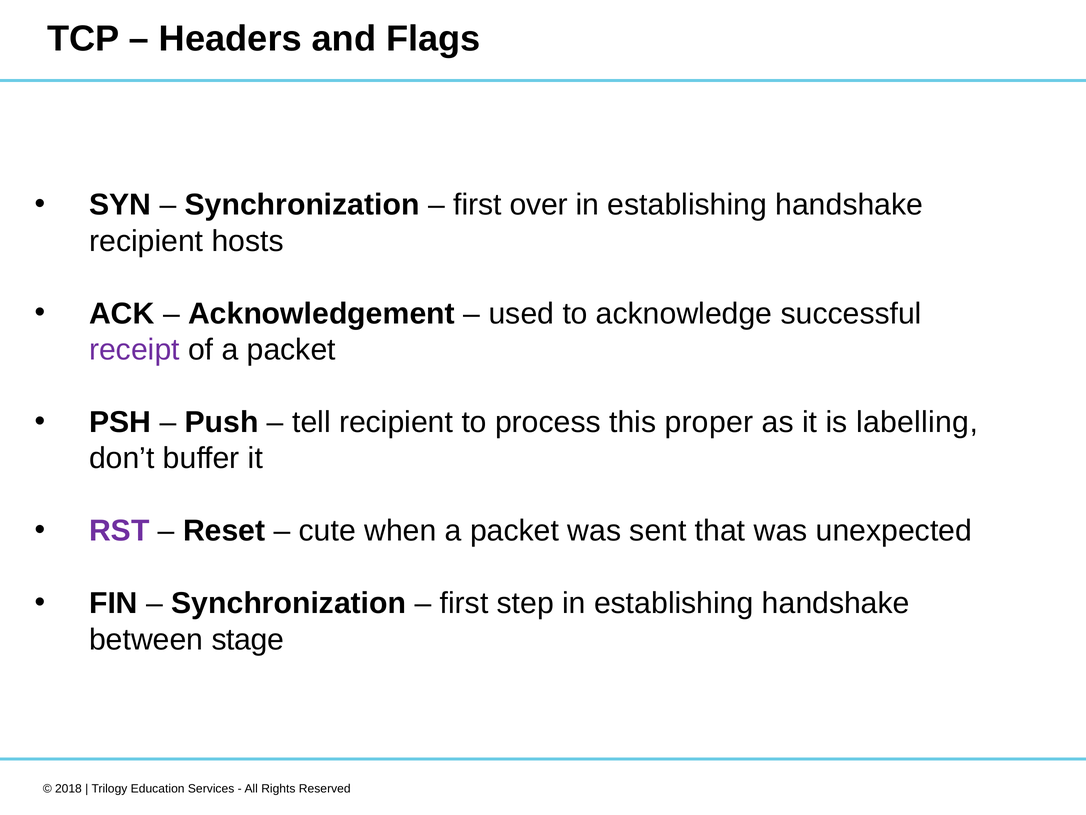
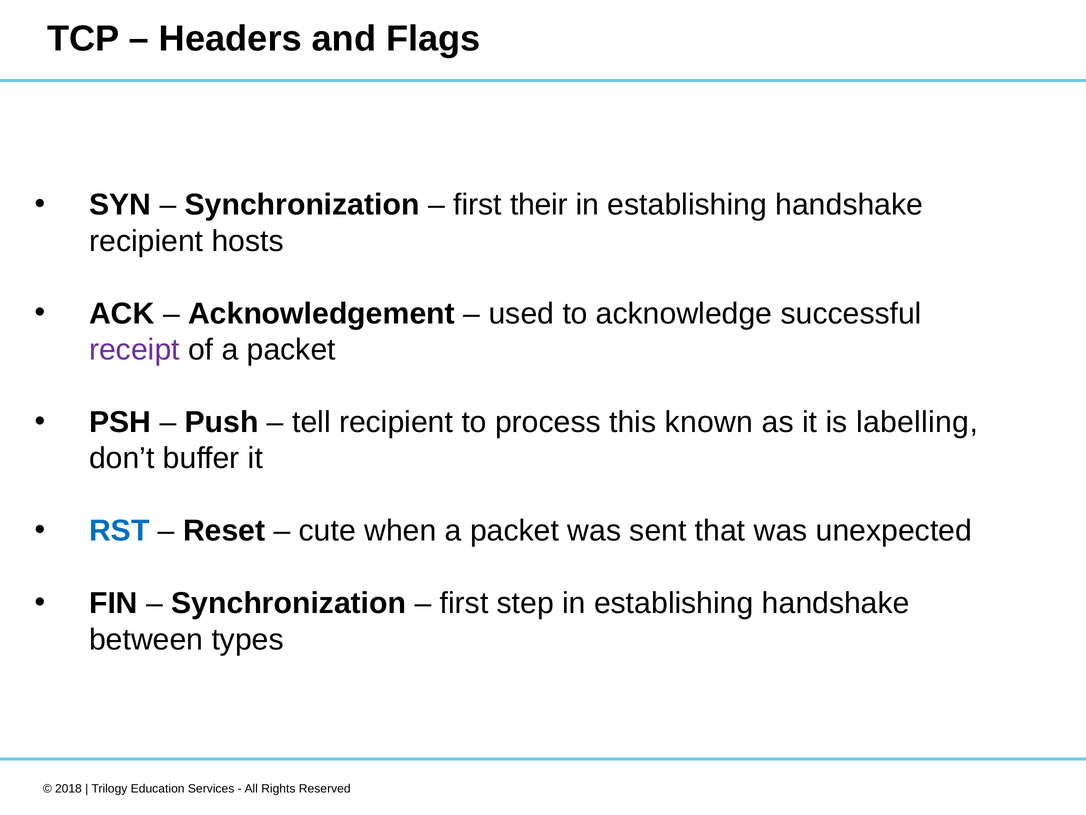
over: over -> their
proper: proper -> known
RST colour: purple -> blue
stage: stage -> types
